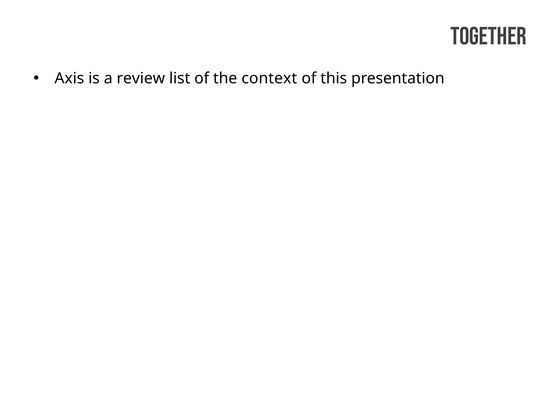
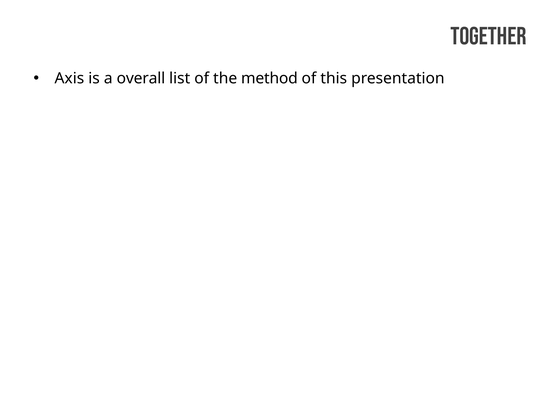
review: review -> overall
context: context -> method
